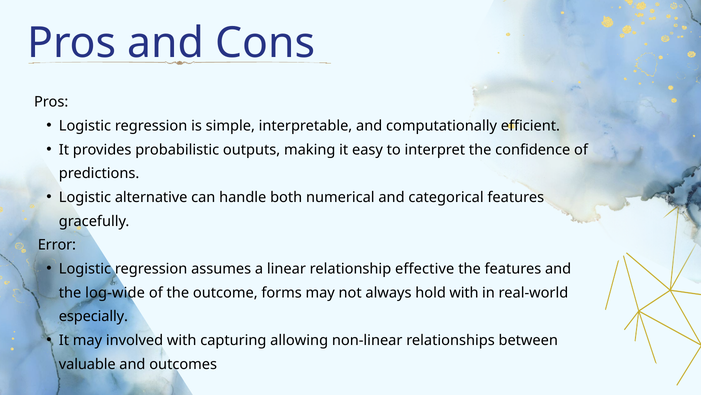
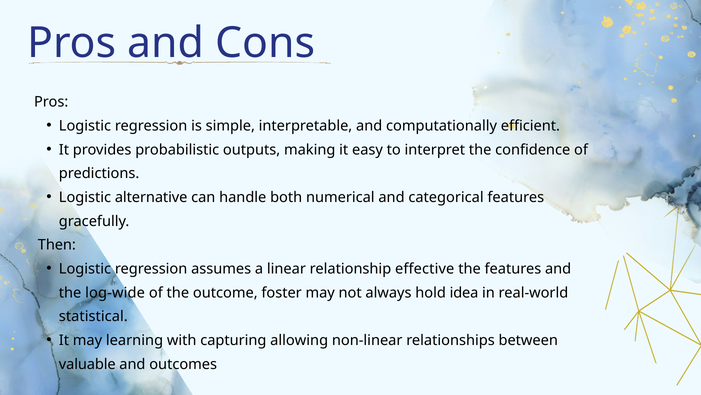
Error: Error -> Then
forms: forms -> foster
hold with: with -> idea
especially: especially -> statistical
involved: involved -> learning
